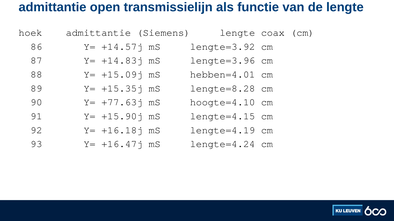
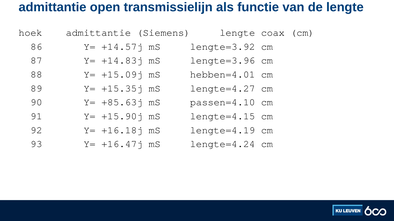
lengte=8.28: lengte=8.28 -> lengte=4.27
+77.63j: +77.63j -> +85.63j
hoogte=4.10: hoogte=4.10 -> passen=4.10
